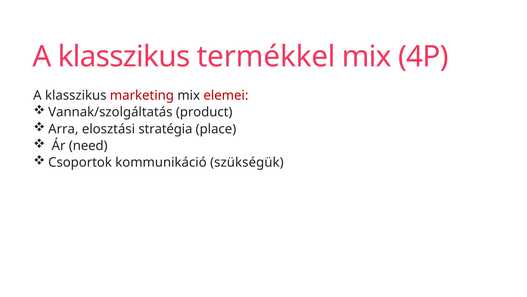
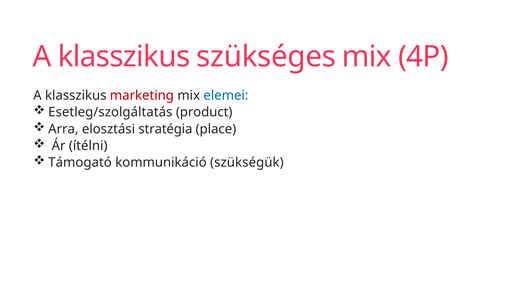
termékkel: termékkel -> szükséges
elemei colour: red -> blue
Vannak/szolgáltatás: Vannak/szolgáltatás -> Esetleg/szolgáltatás
need: need -> ítélni
Csoportok: Csoportok -> Támogató
